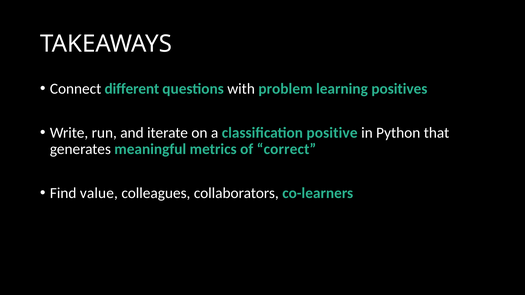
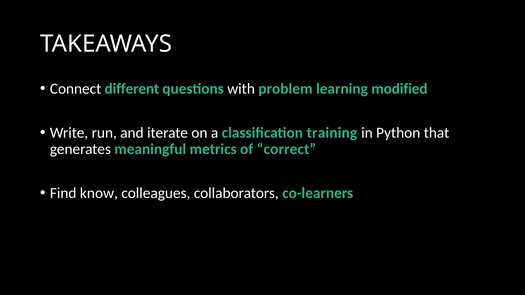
positives: positives -> modified
positive: positive -> training
value: value -> know
